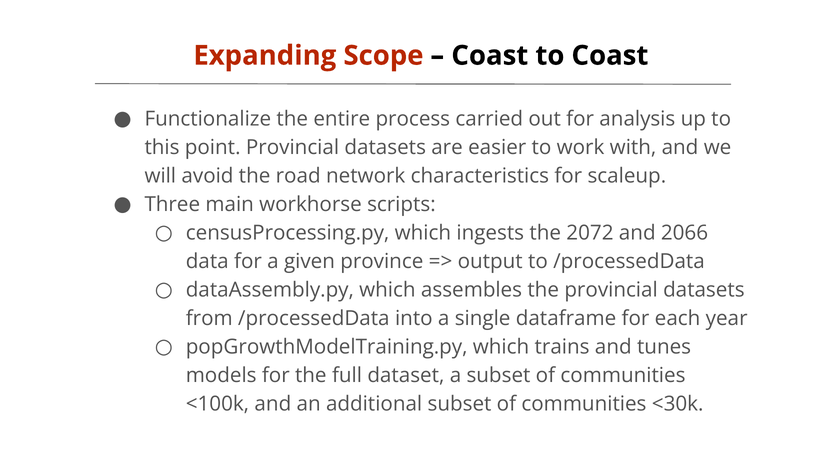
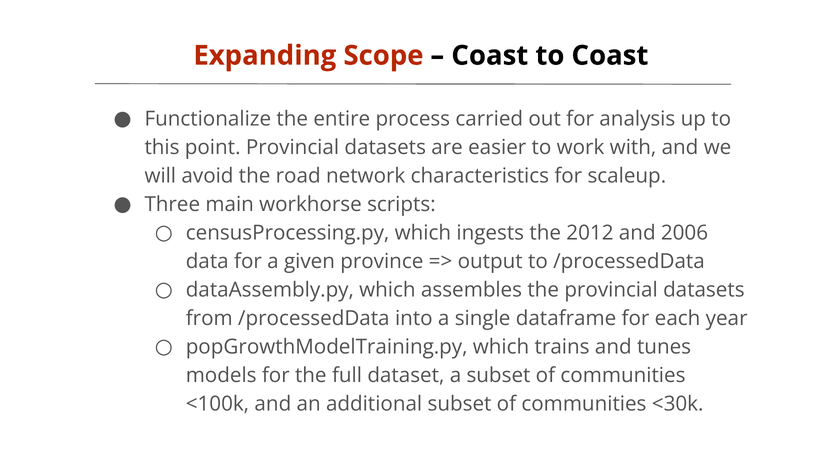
2072: 2072 -> 2012
2066: 2066 -> 2006
